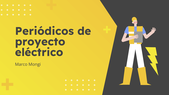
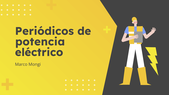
proyecto: proyecto -> potencia
